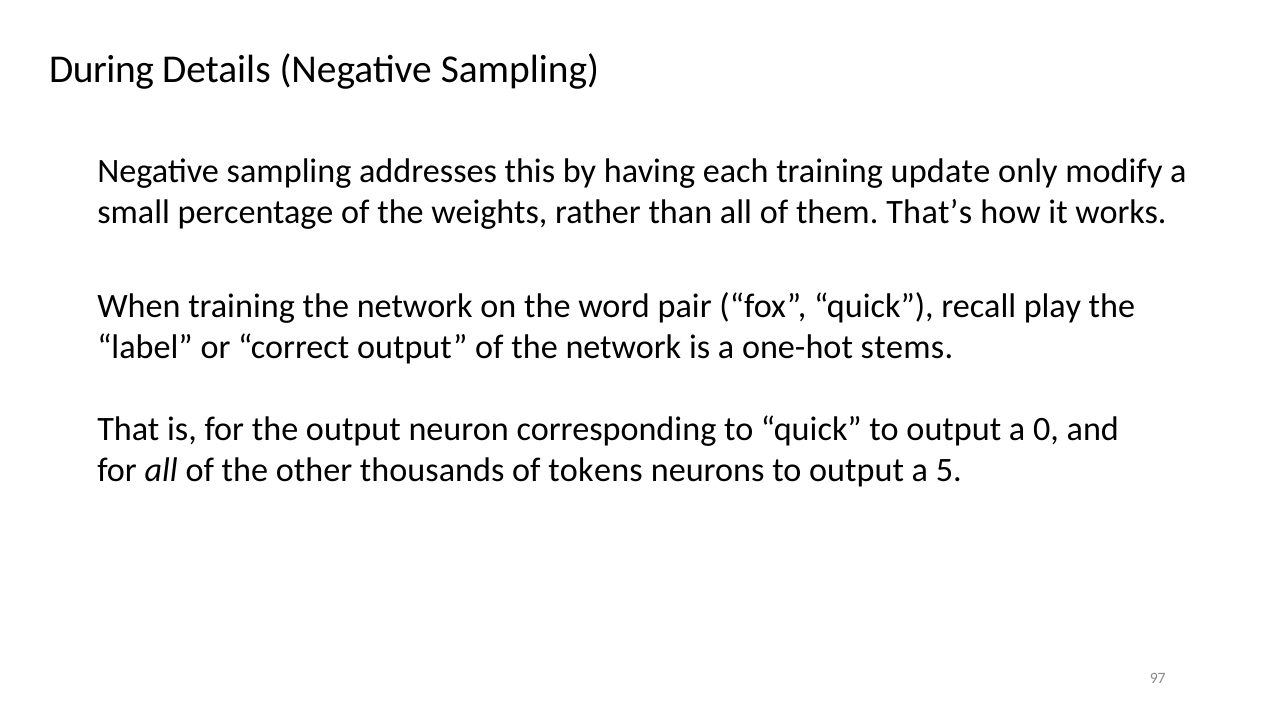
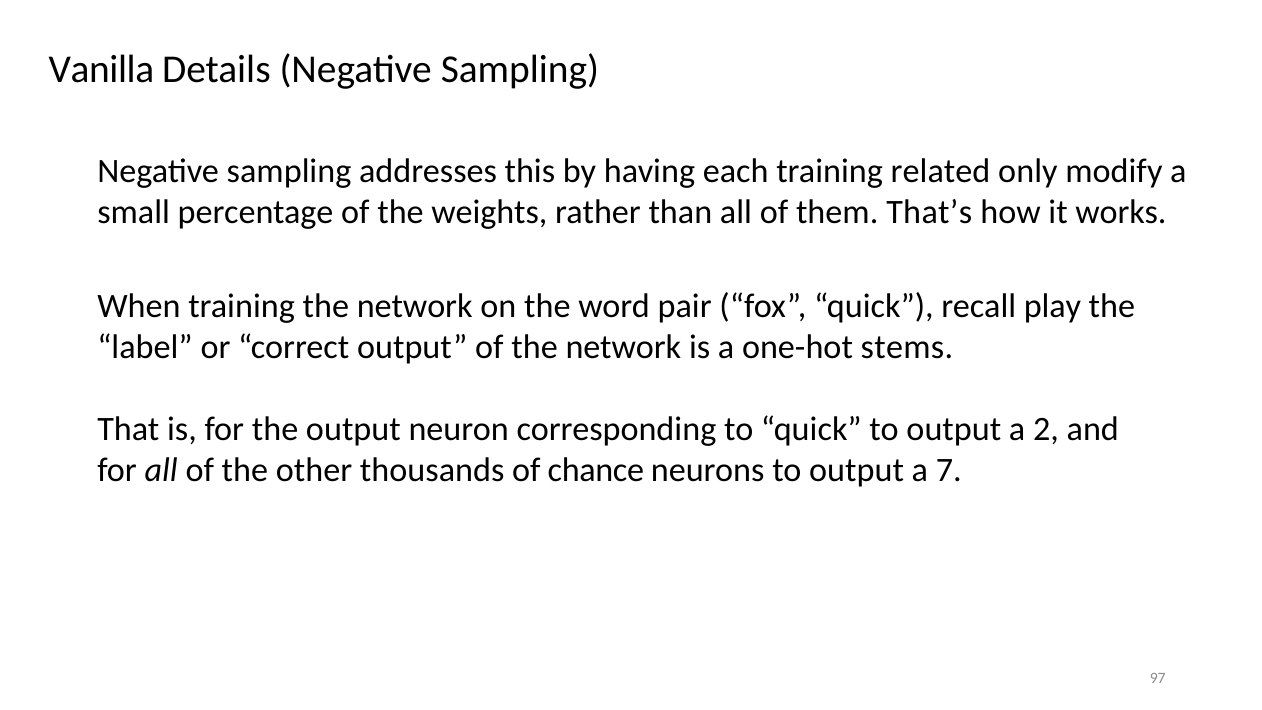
During: During -> Vanilla
update: update -> related
0: 0 -> 2
tokens: tokens -> chance
5: 5 -> 7
